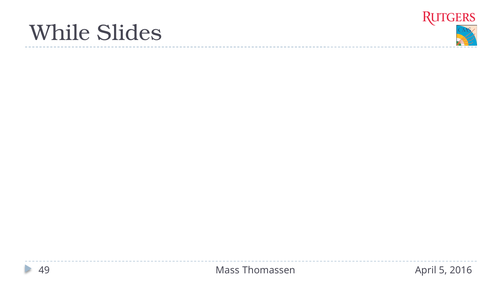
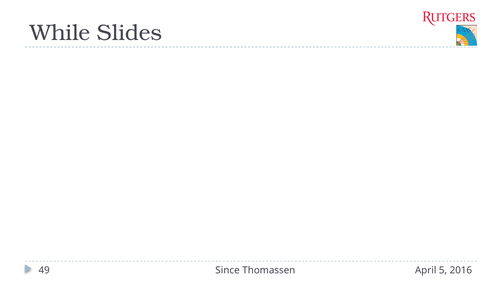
Mass: Mass -> Since
